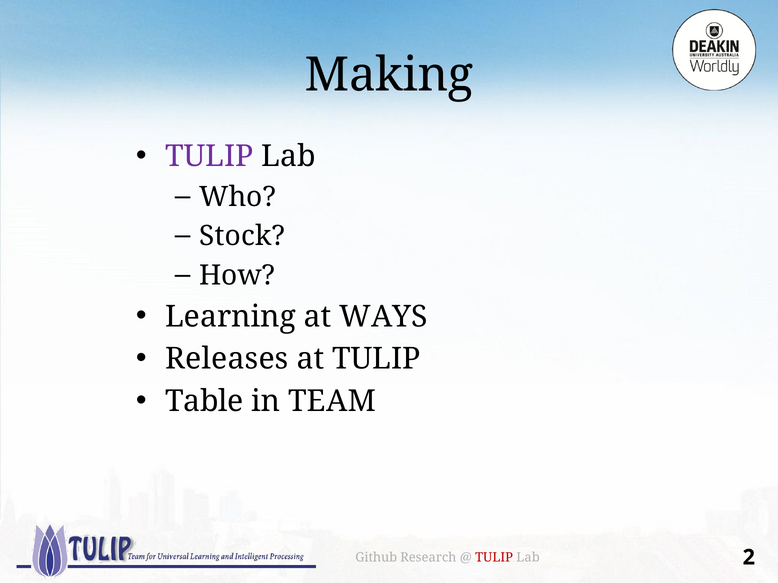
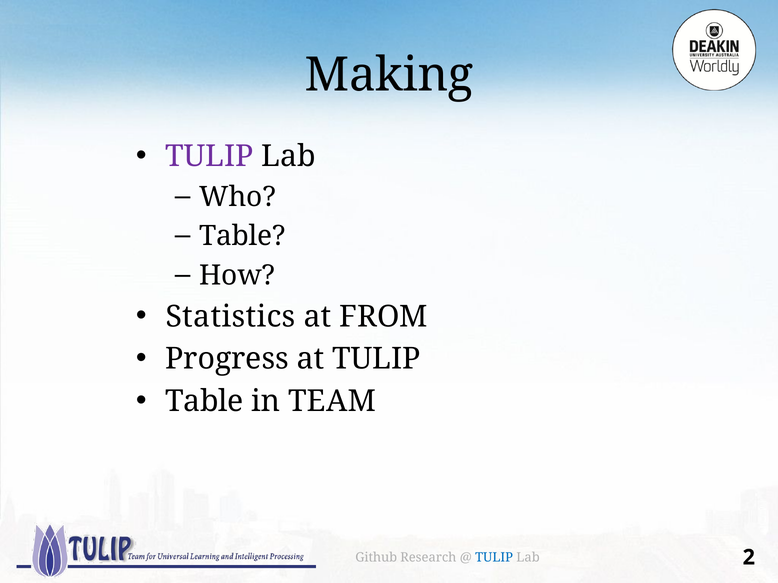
Stock at (242, 236): Stock -> Table
Learning: Learning -> Statistics
WAYS: WAYS -> FROM
Releases: Releases -> Progress
TULIP at (494, 558) colour: red -> blue
